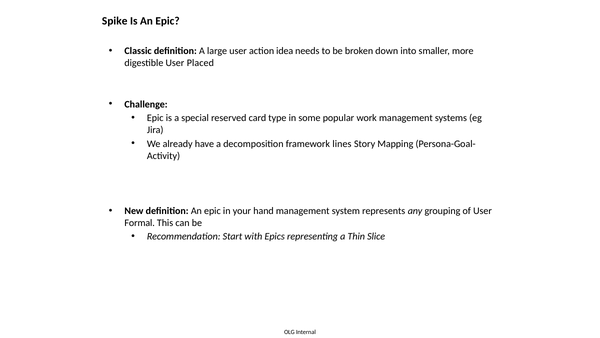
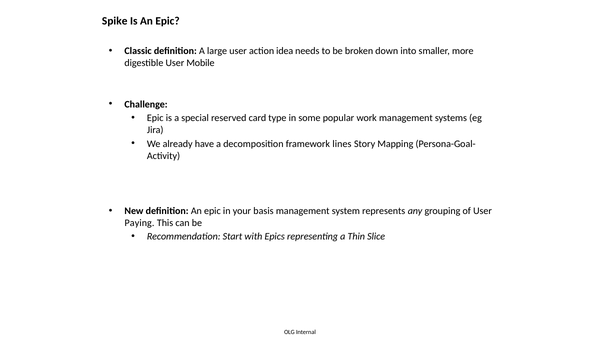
Placed: Placed -> Mobile
hand: hand -> basis
Formal: Formal -> Paying
